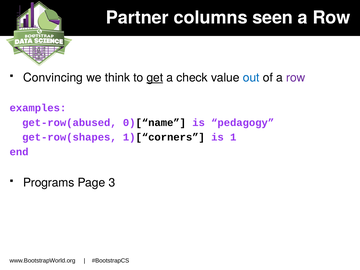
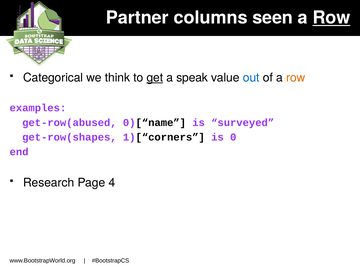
Row at (331, 18) underline: none -> present
Convincing: Convincing -> Categorical
check: check -> speak
row at (296, 78) colour: purple -> orange
pedagogy: pedagogy -> surveyed
1: 1 -> 0
Programs: Programs -> Research
3: 3 -> 4
